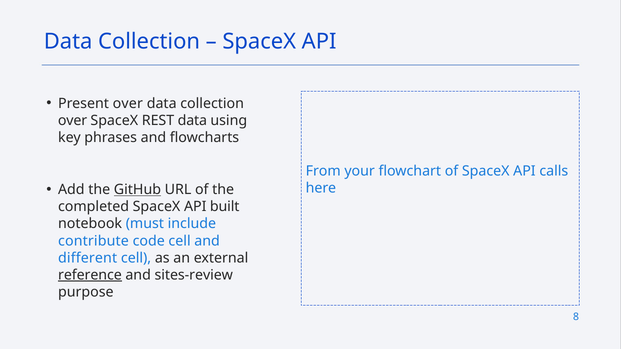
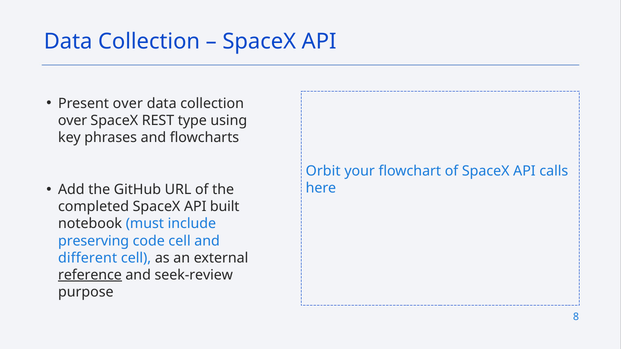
REST data: data -> type
From: From -> Orbit
GitHub underline: present -> none
contribute: contribute -> preserving
sites-review: sites-review -> seek-review
